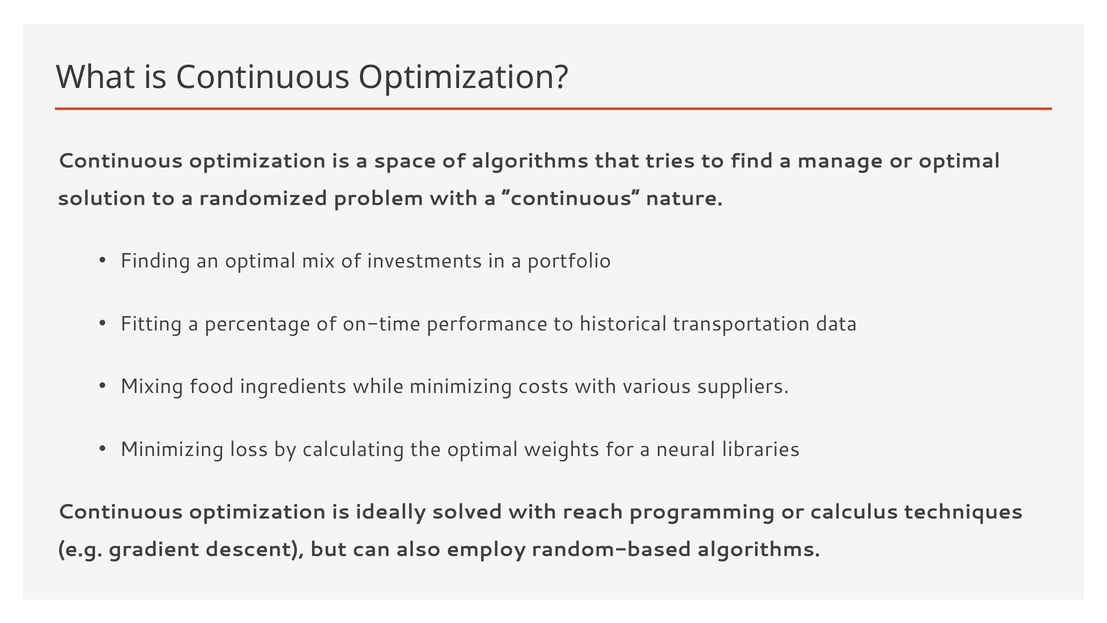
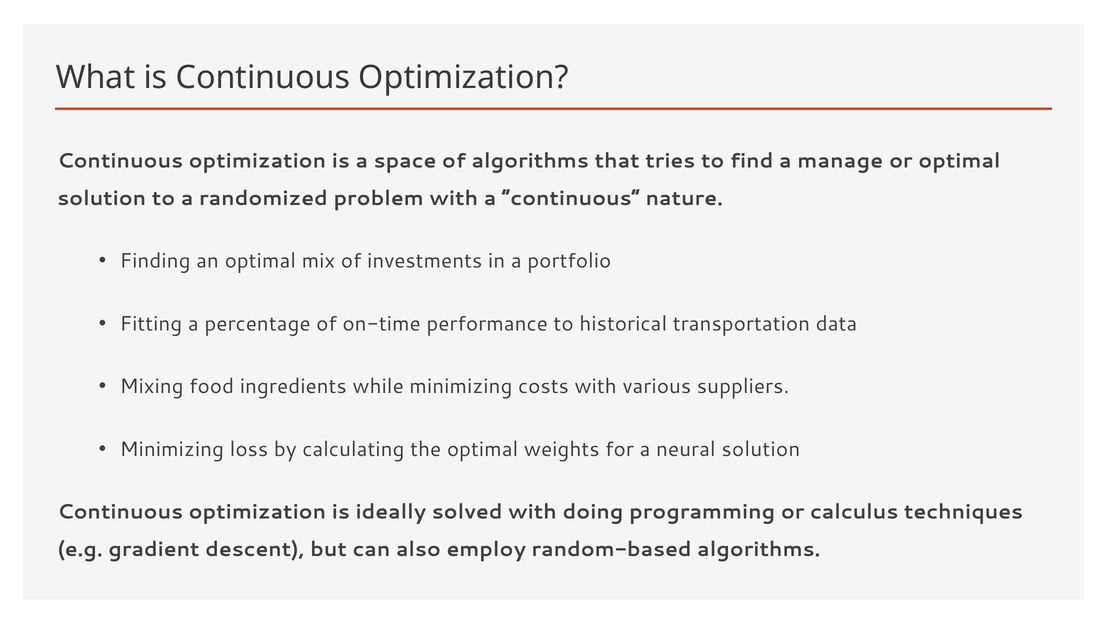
neural libraries: libraries -> solution
reach: reach -> doing
